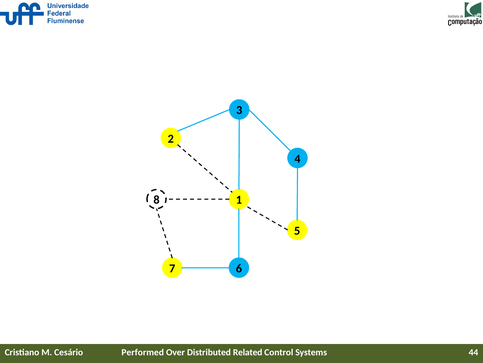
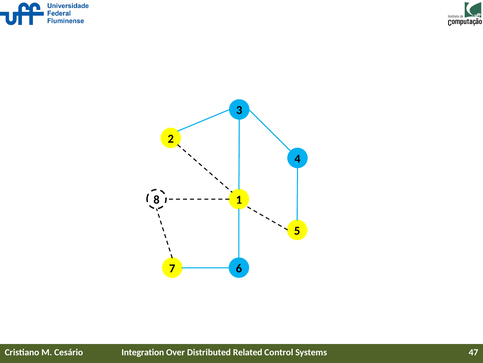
Performed: Performed -> Integration
44: 44 -> 47
